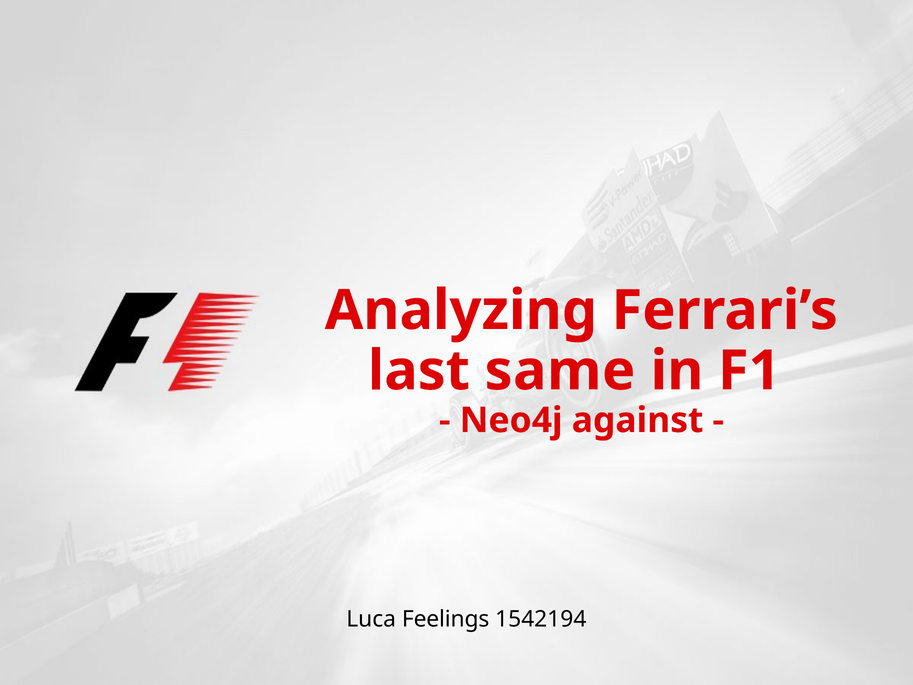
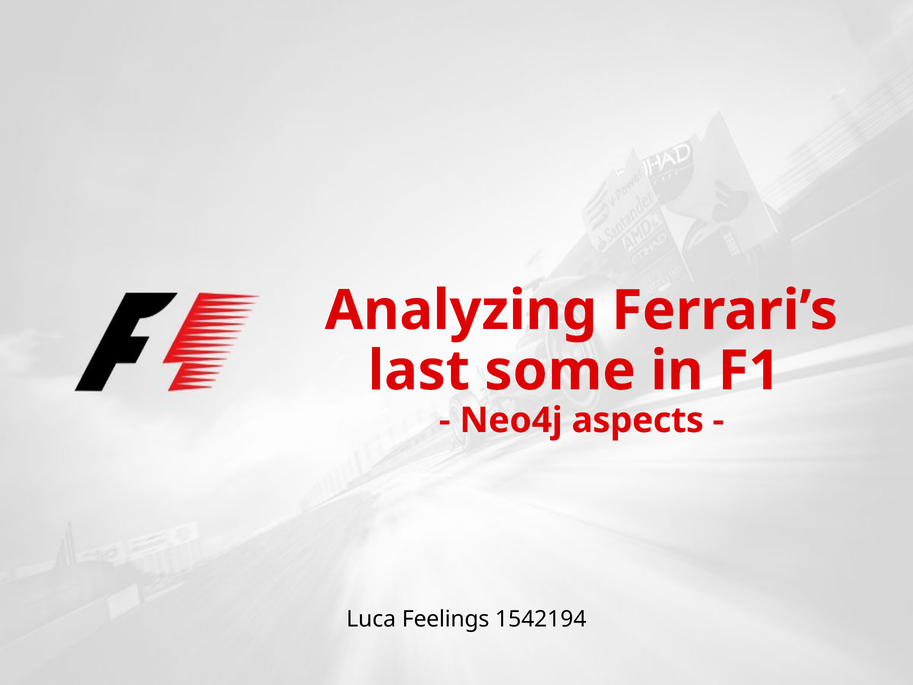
same: same -> some
against: against -> aspects
